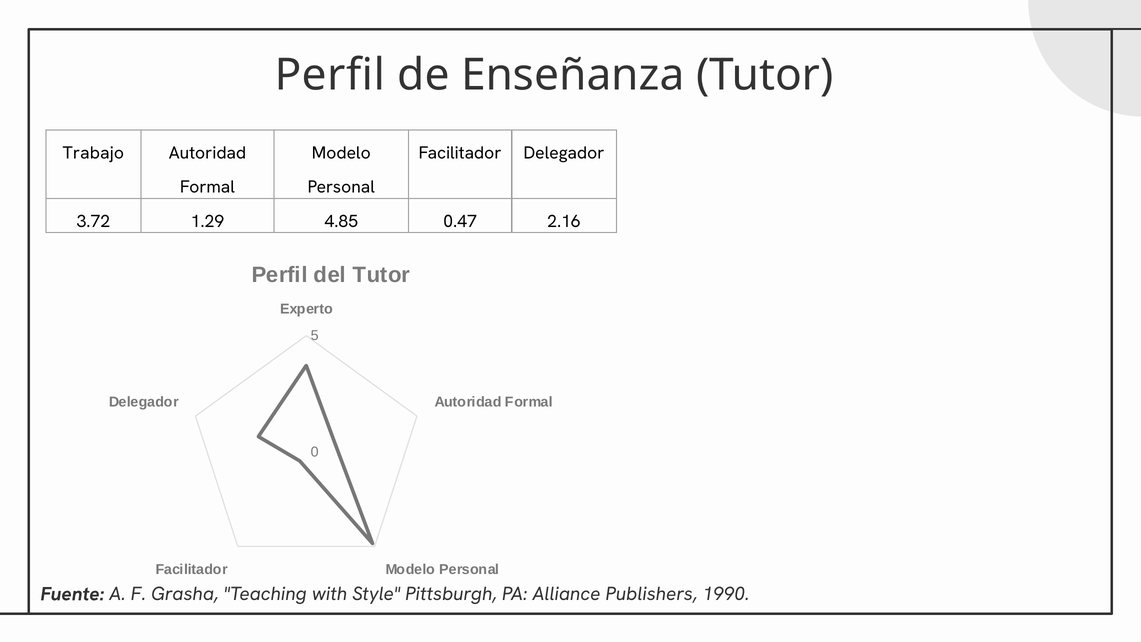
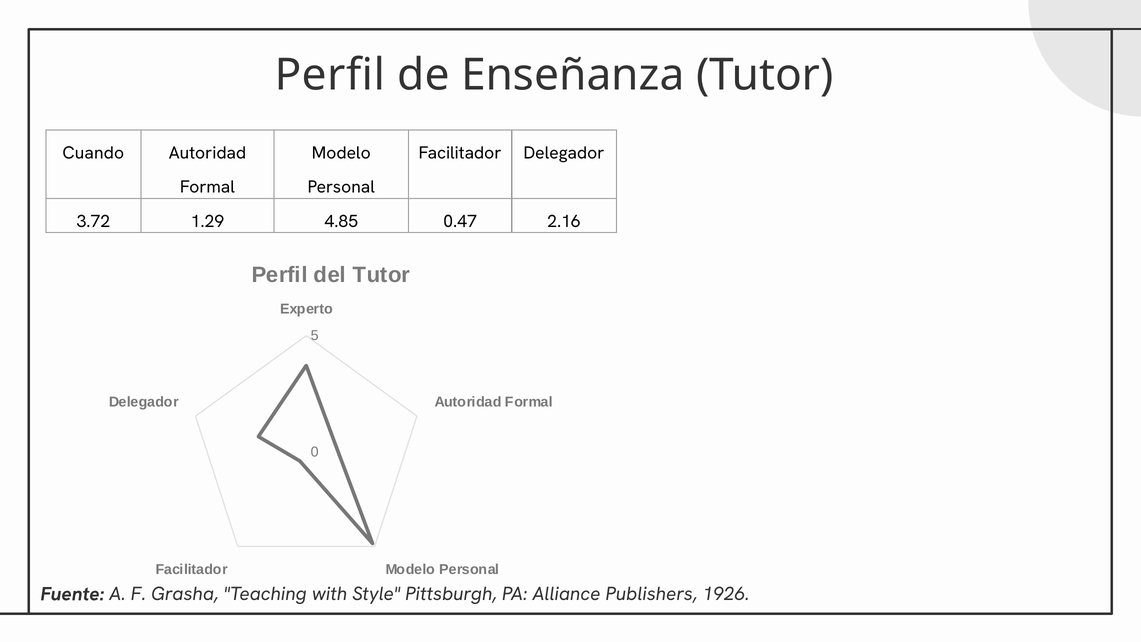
Trabajo: Trabajo -> Cuando
1990: 1990 -> 1926
